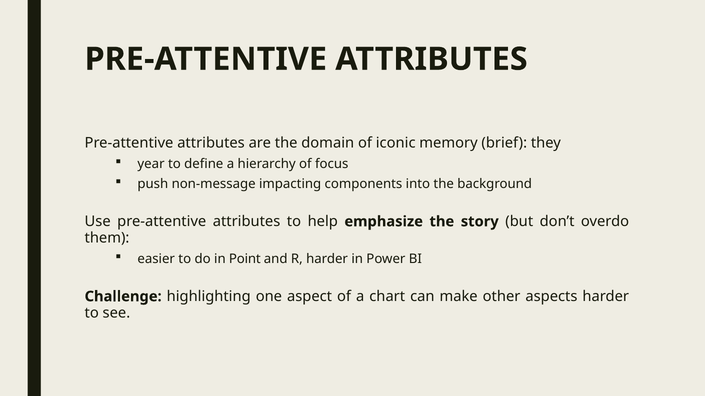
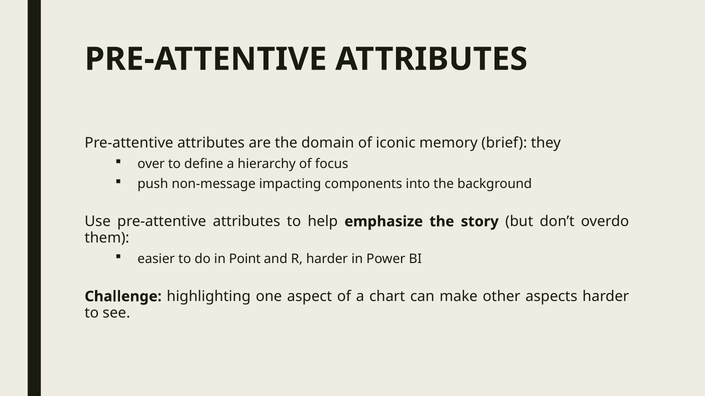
year: year -> over
